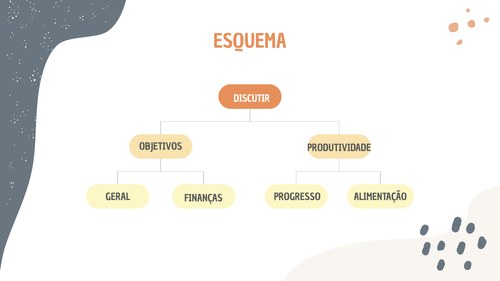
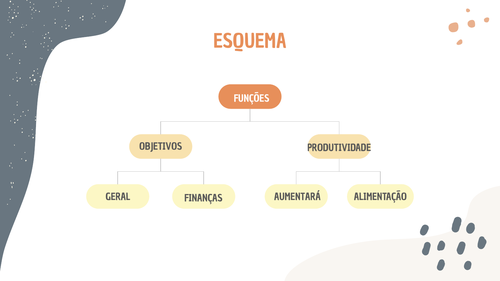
DISCUTIR: DISCUTIR -> FUNÇÕES
PROGRESSO: PROGRESSO -> AUMENTARÁ
